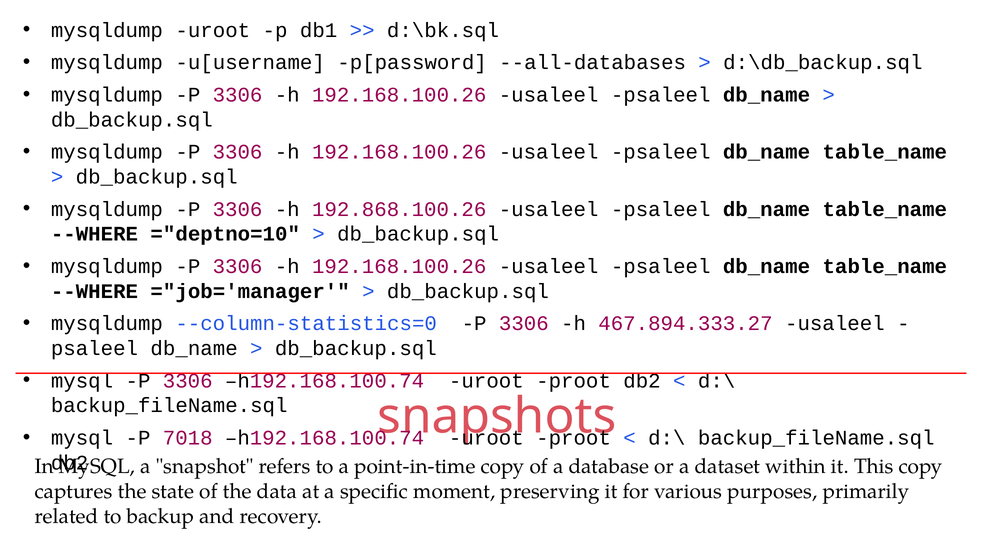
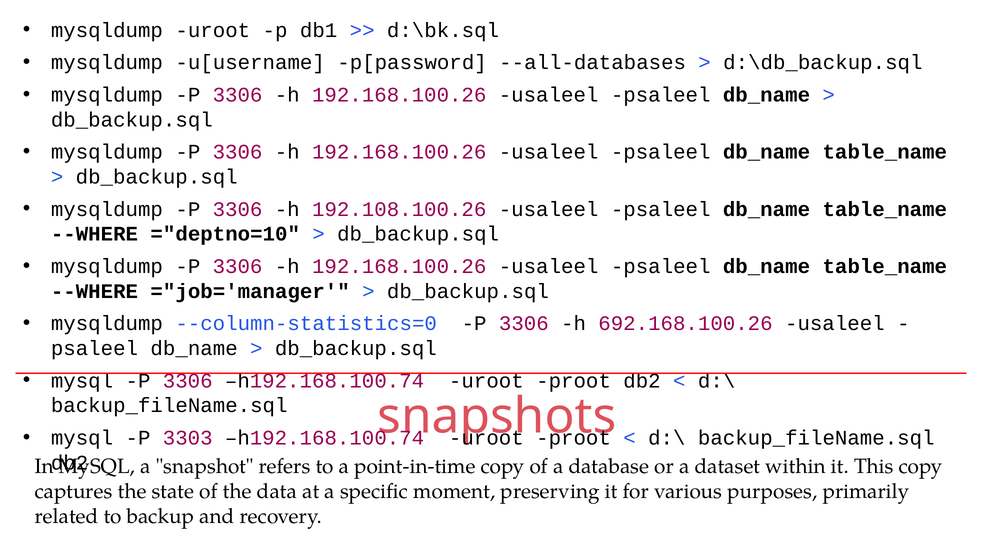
192.868.100.26: 192.868.100.26 -> 192.108.100.26
467.894.333.27: 467.894.333.27 -> 692.168.100.26
7018: 7018 -> 3303
